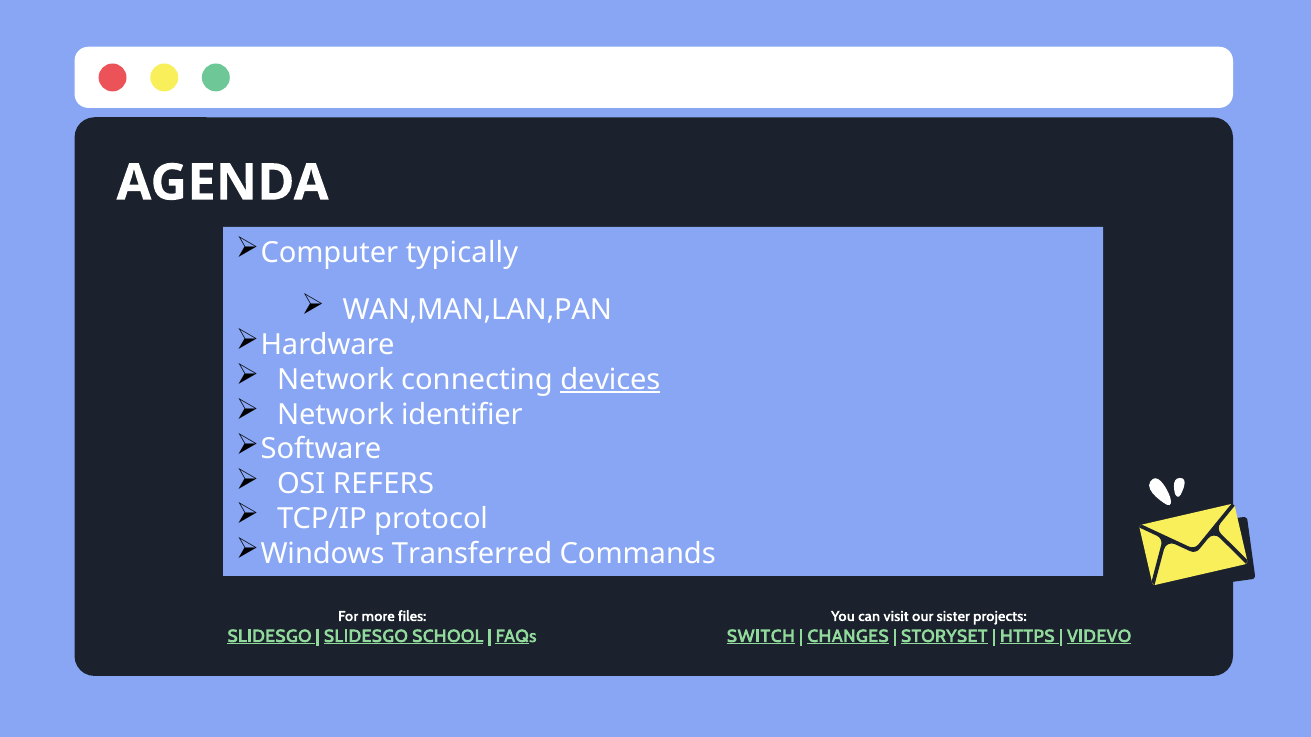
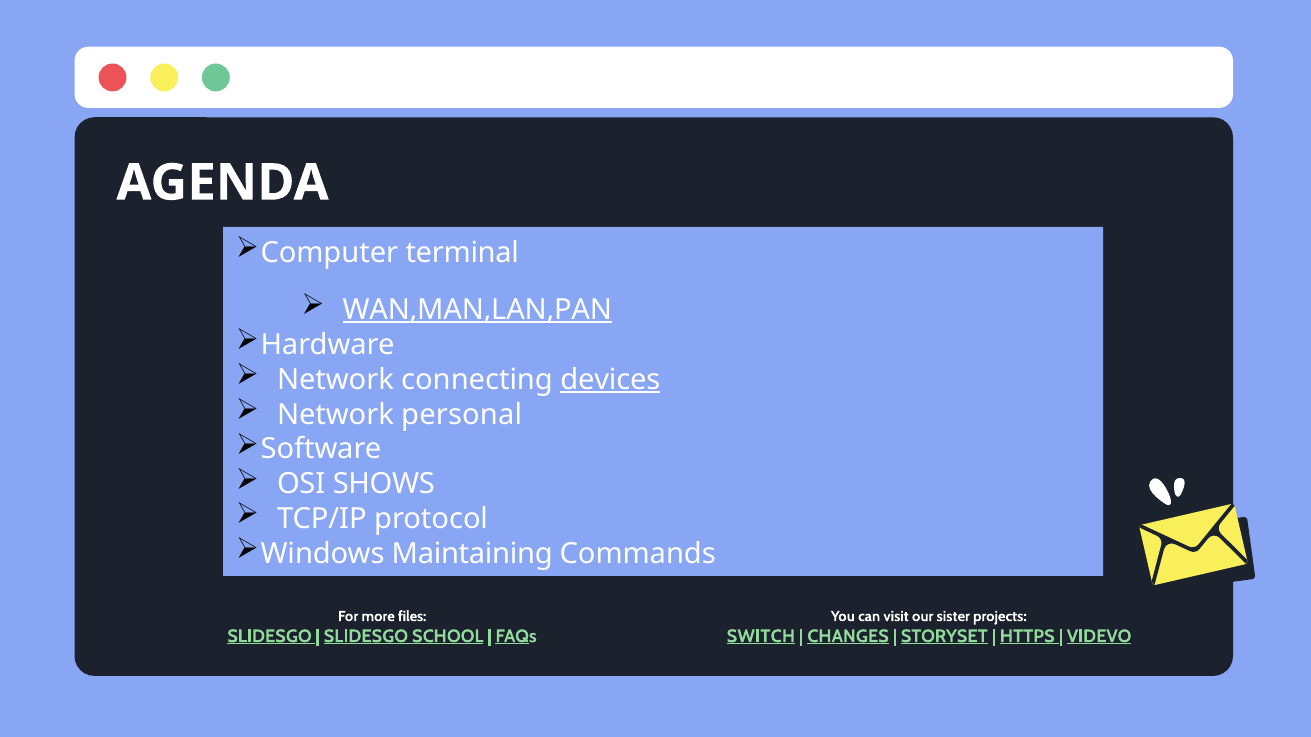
typically: typically -> terminal
WAN,MAN,LAN,PAN underline: none -> present
identifier: identifier -> personal
REFERS: REFERS -> SHOWS
Transferred: Transferred -> Maintaining
